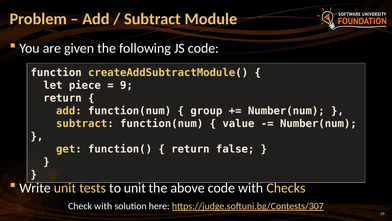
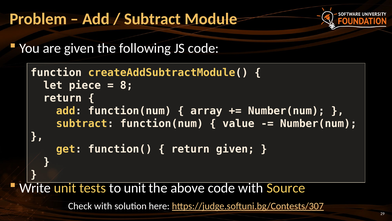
9: 9 -> 8
group: group -> array
return false: false -> given
Checks: Checks -> Source
